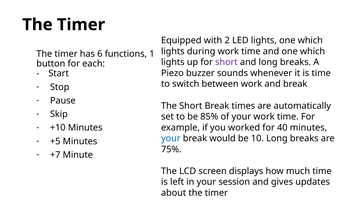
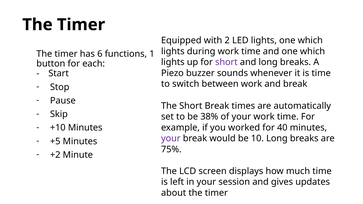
85%: 85% -> 38%
your at (171, 139) colour: blue -> purple
+7: +7 -> +2
